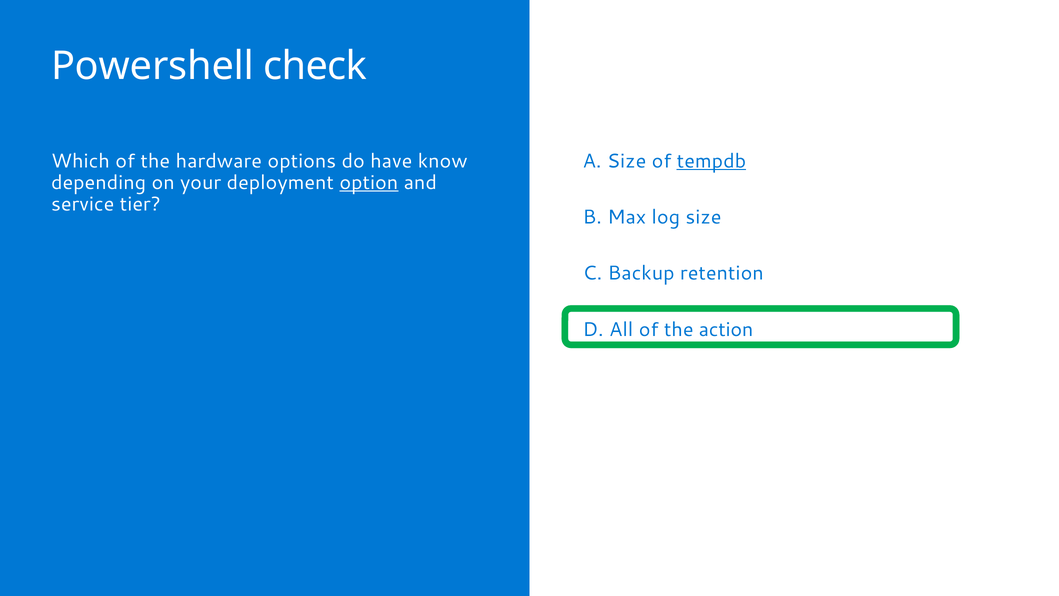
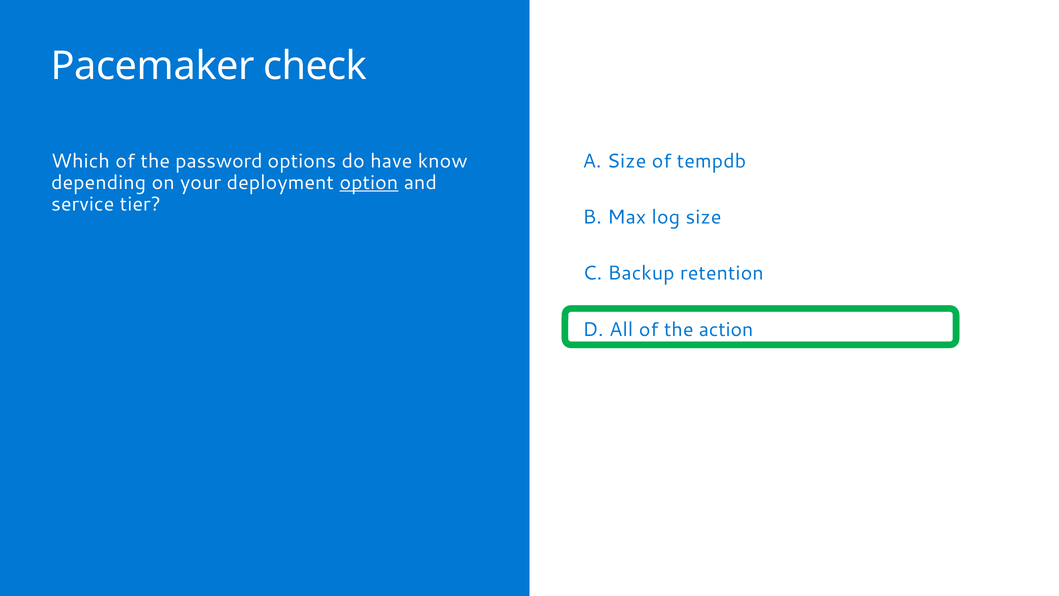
Powershell: Powershell -> Pacemaker
hardware: hardware -> password
tempdb underline: present -> none
